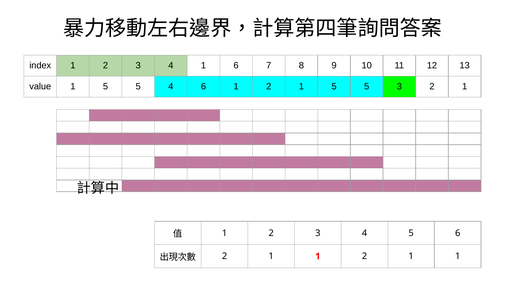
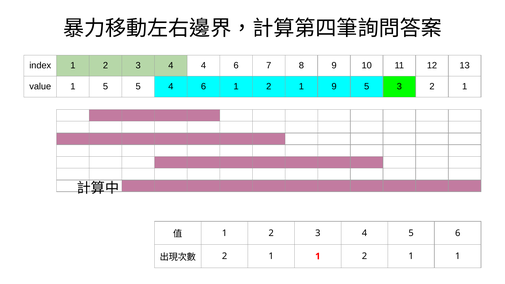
4 1: 1 -> 4
2 1 5: 5 -> 9
